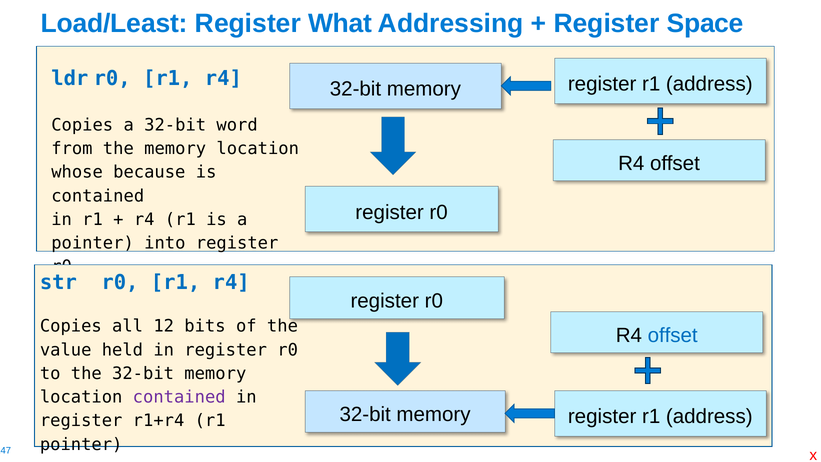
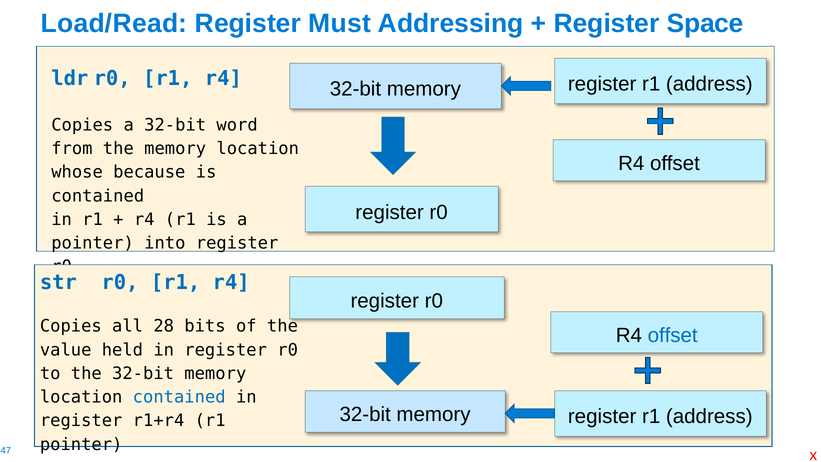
Load/Least: Load/Least -> Load/Read
What: What -> Must
12: 12 -> 28
contained at (179, 397) colour: purple -> blue
